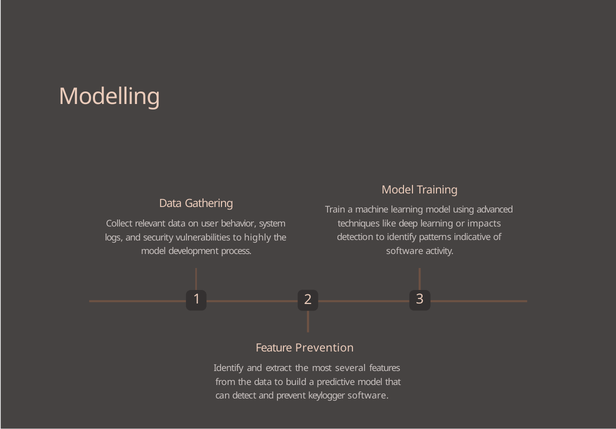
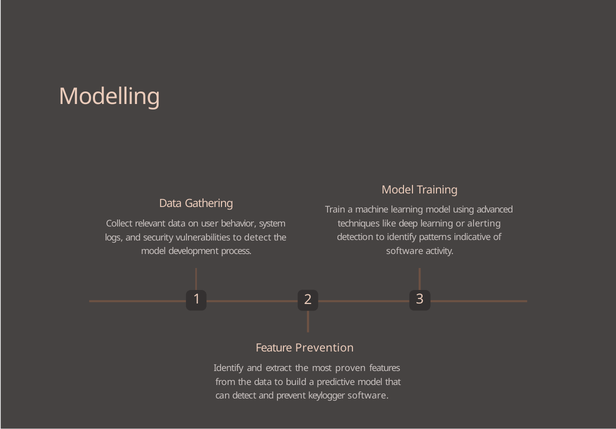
impacts: impacts -> alerting
to highly: highly -> detect
several: several -> proven
